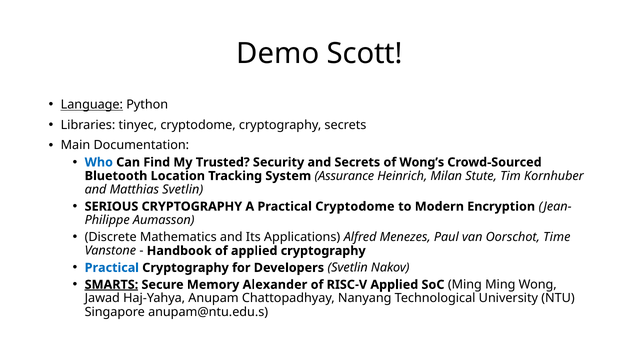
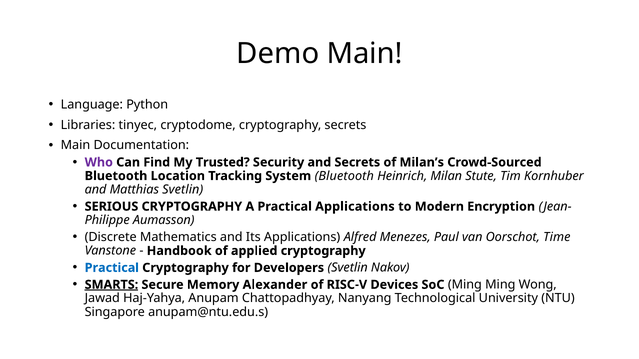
Demo Scott: Scott -> Main
Language underline: present -> none
Who colour: blue -> purple
Wong’s: Wong’s -> Milan’s
System Assurance: Assurance -> Bluetooth
Practical Cryptodome: Cryptodome -> Applications
RISC-V Applied: Applied -> Devices
